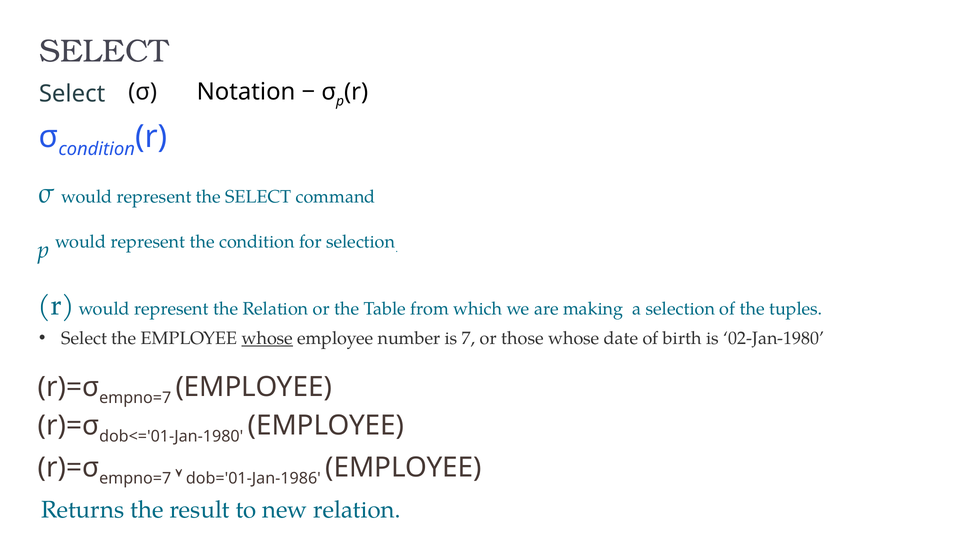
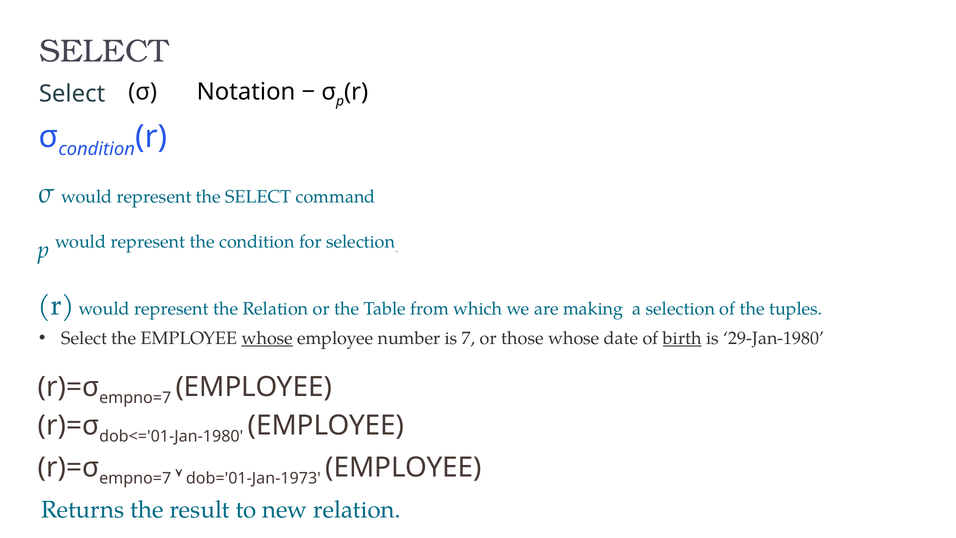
birth underline: none -> present
02-Jan-1980: 02-Jan-1980 -> 29-Jan-1980
dob='01-Jan-1986: dob='01-Jan-1986 -> dob='01-Jan-1973
